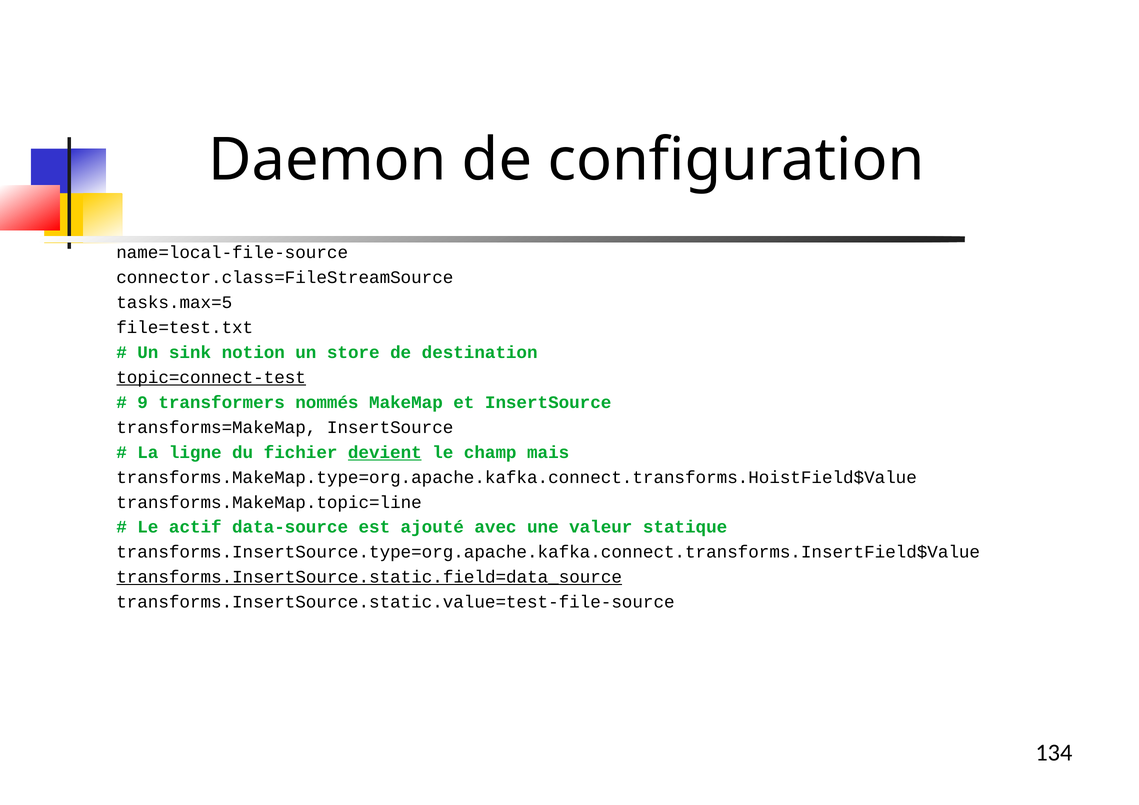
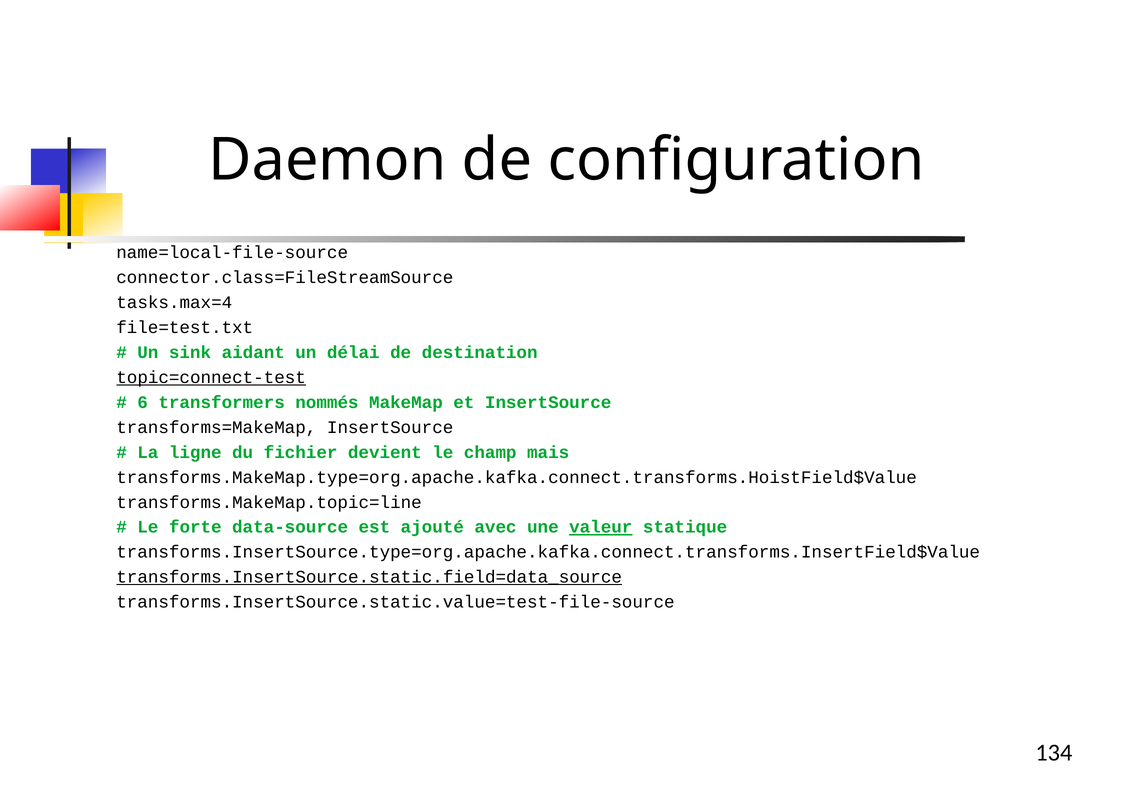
tasks.max=5: tasks.max=5 -> tasks.max=4
notion: notion -> aidant
store: store -> délai
9: 9 -> 6
devient underline: present -> none
actif: actif -> forte
valeur underline: none -> present
